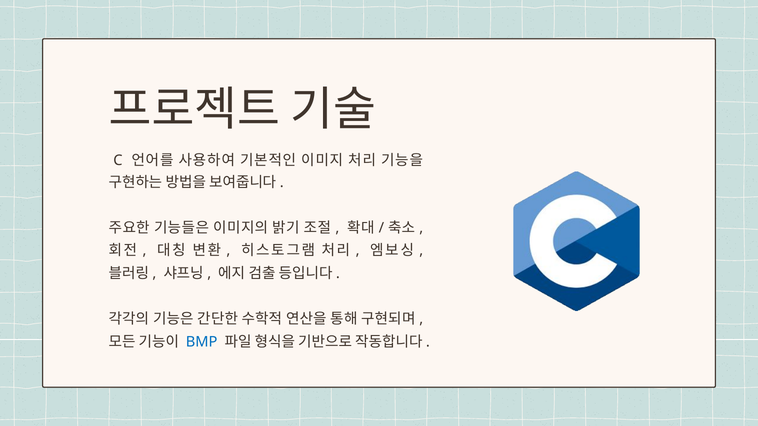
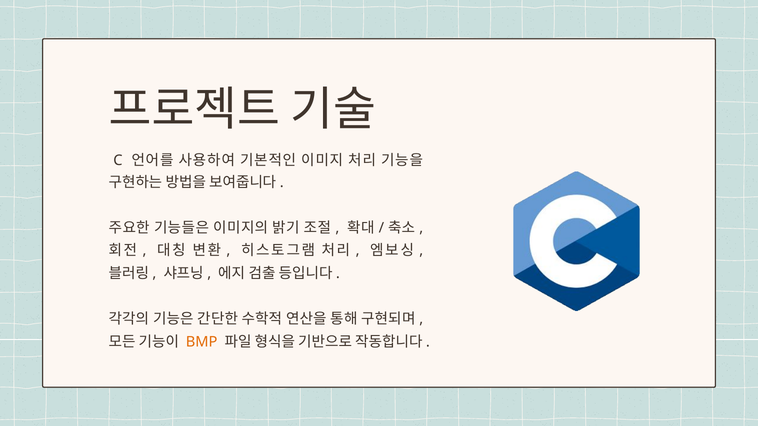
BMP colour: blue -> orange
